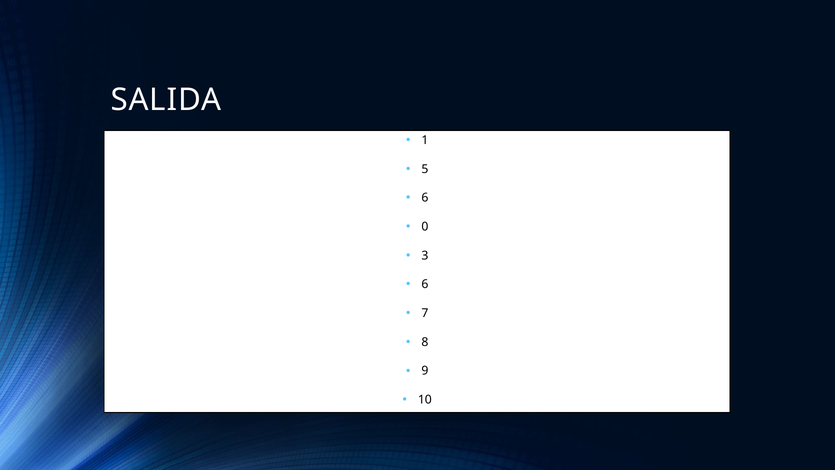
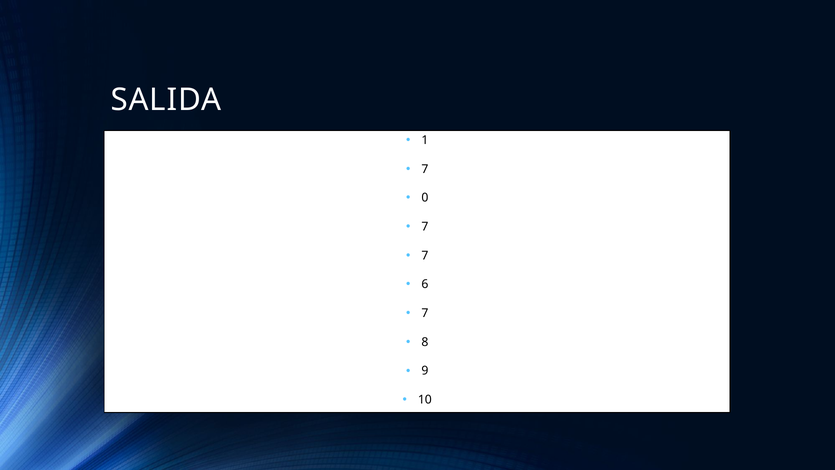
5 at (425, 169): 5 -> 7
6 at (425, 198): 6 -> 0
0 at (425, 227): 0 -> 7
3 at (425, 255): 3 -> 7
